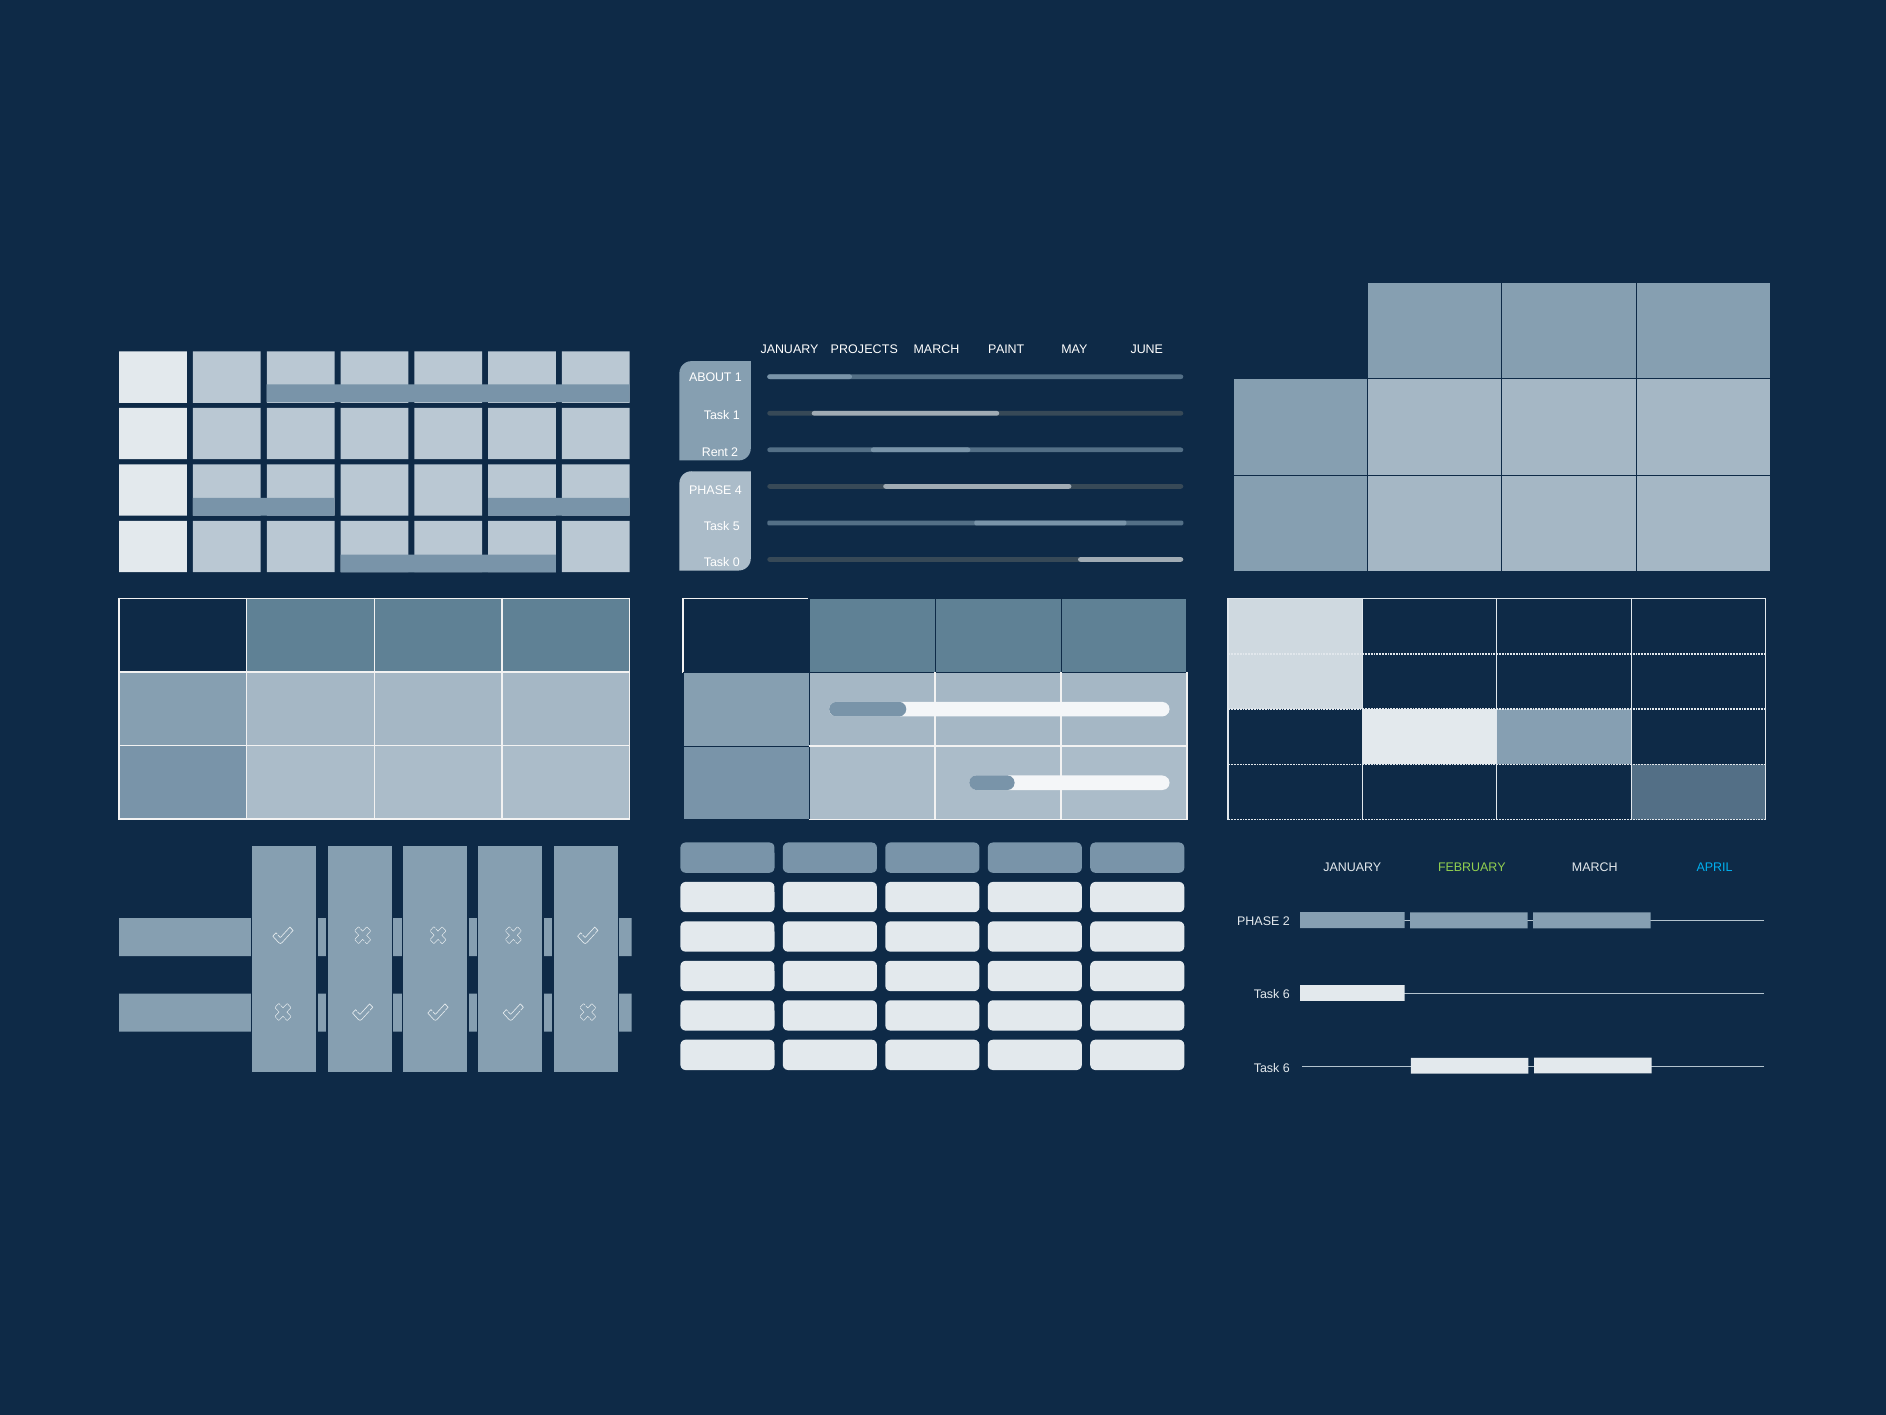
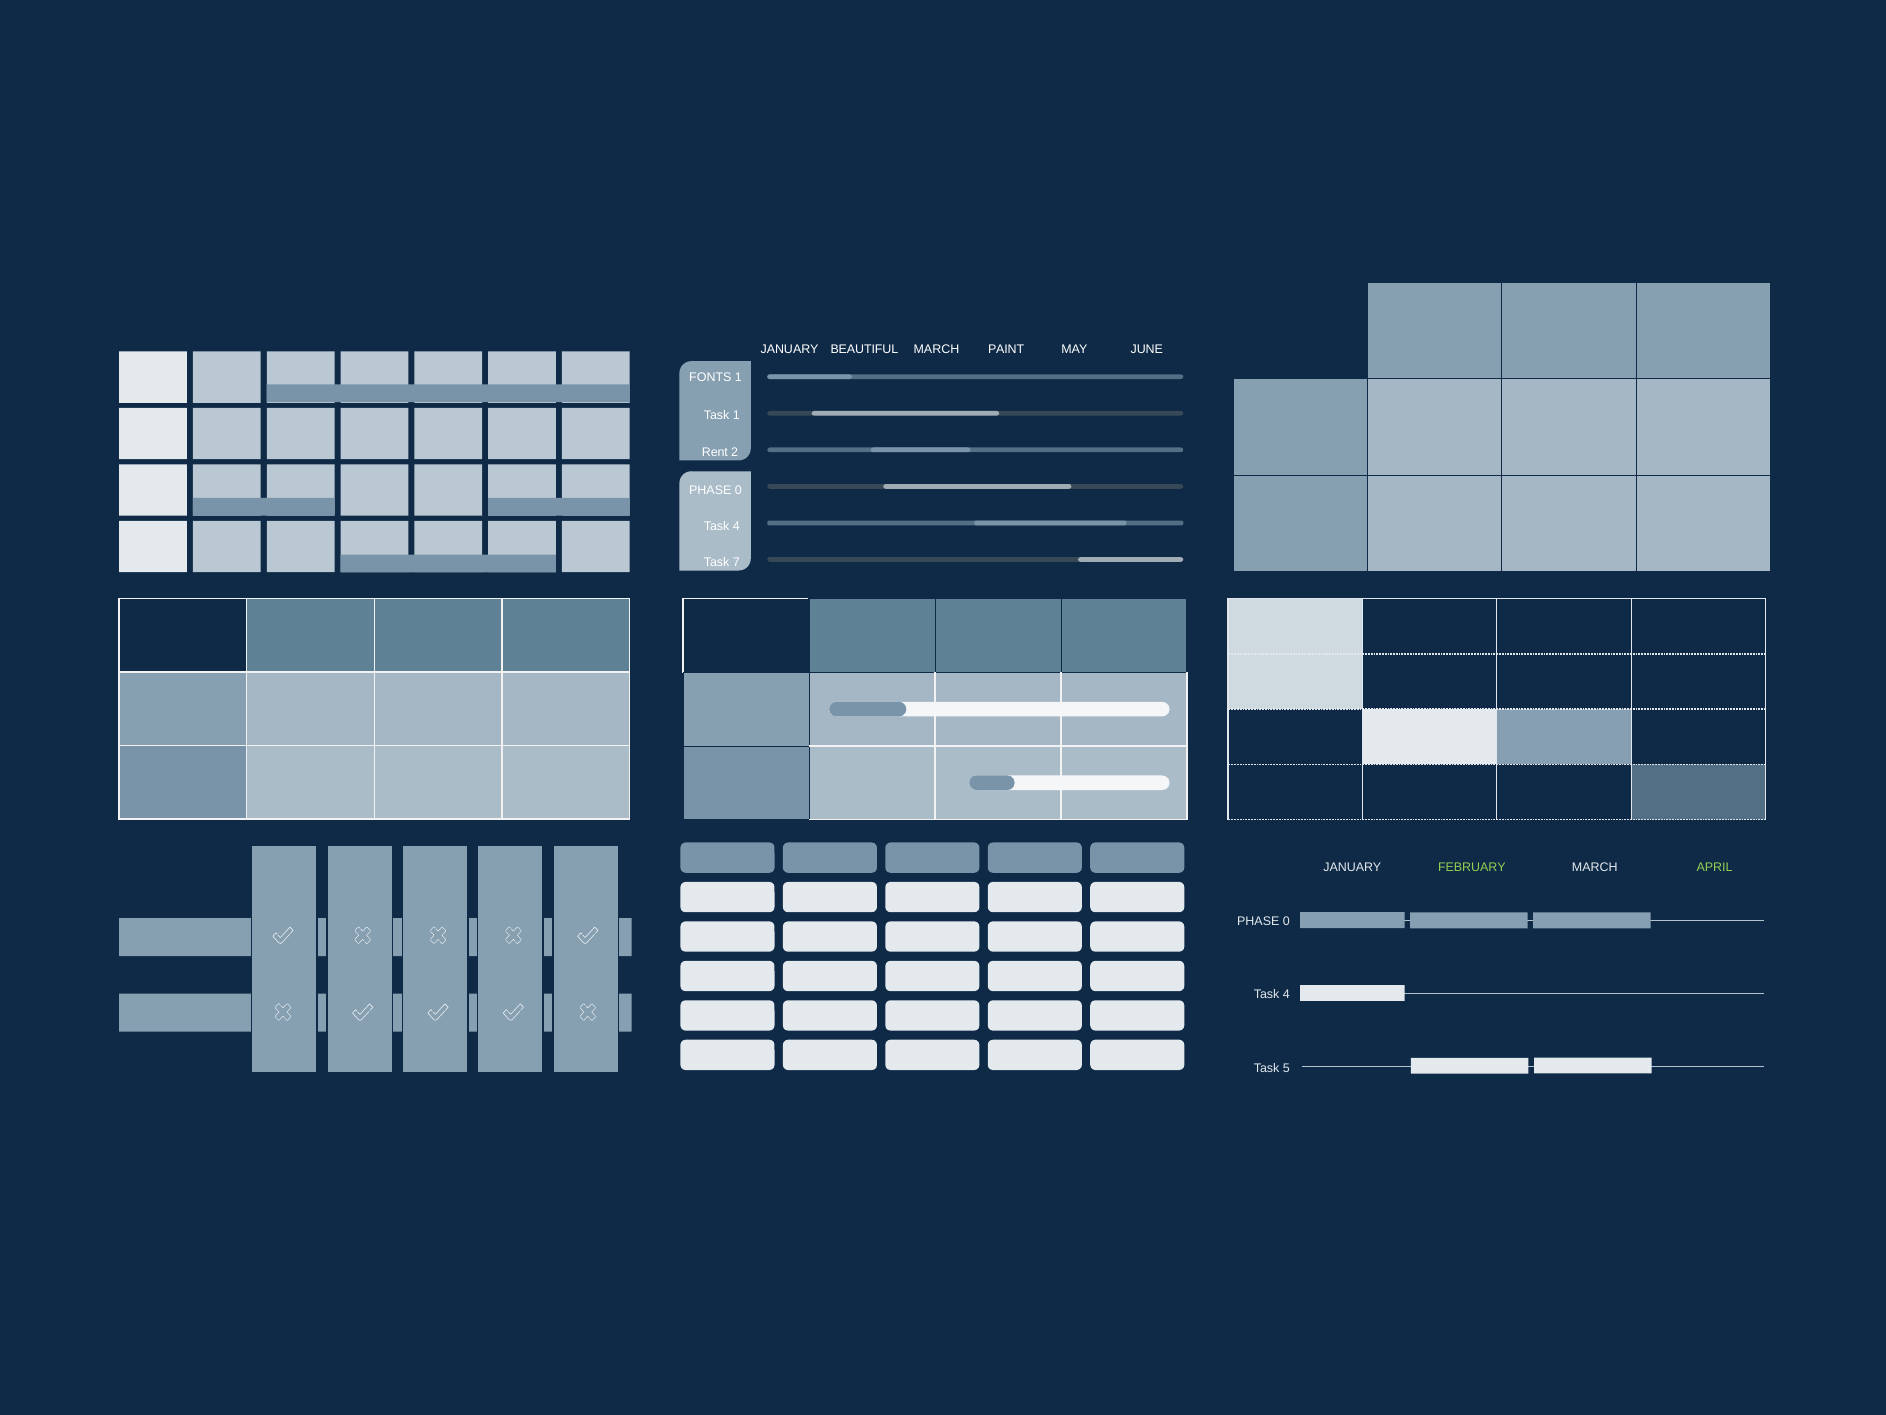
PROJECTS: PROJECTS -> BEAUTIFUL
ABOUT: ABOUT -> FONTS
4 at (738, 491): 4 -> 0
5 at (736, 526): 5 -> 4
0: 0 -> 7
APRIL colour: light blue -> light green
2 at (1286, 921): 2 -> 0
6 at (1286, 994): 6 -> 4
6 at (1286, 1068): 6 -> 5
